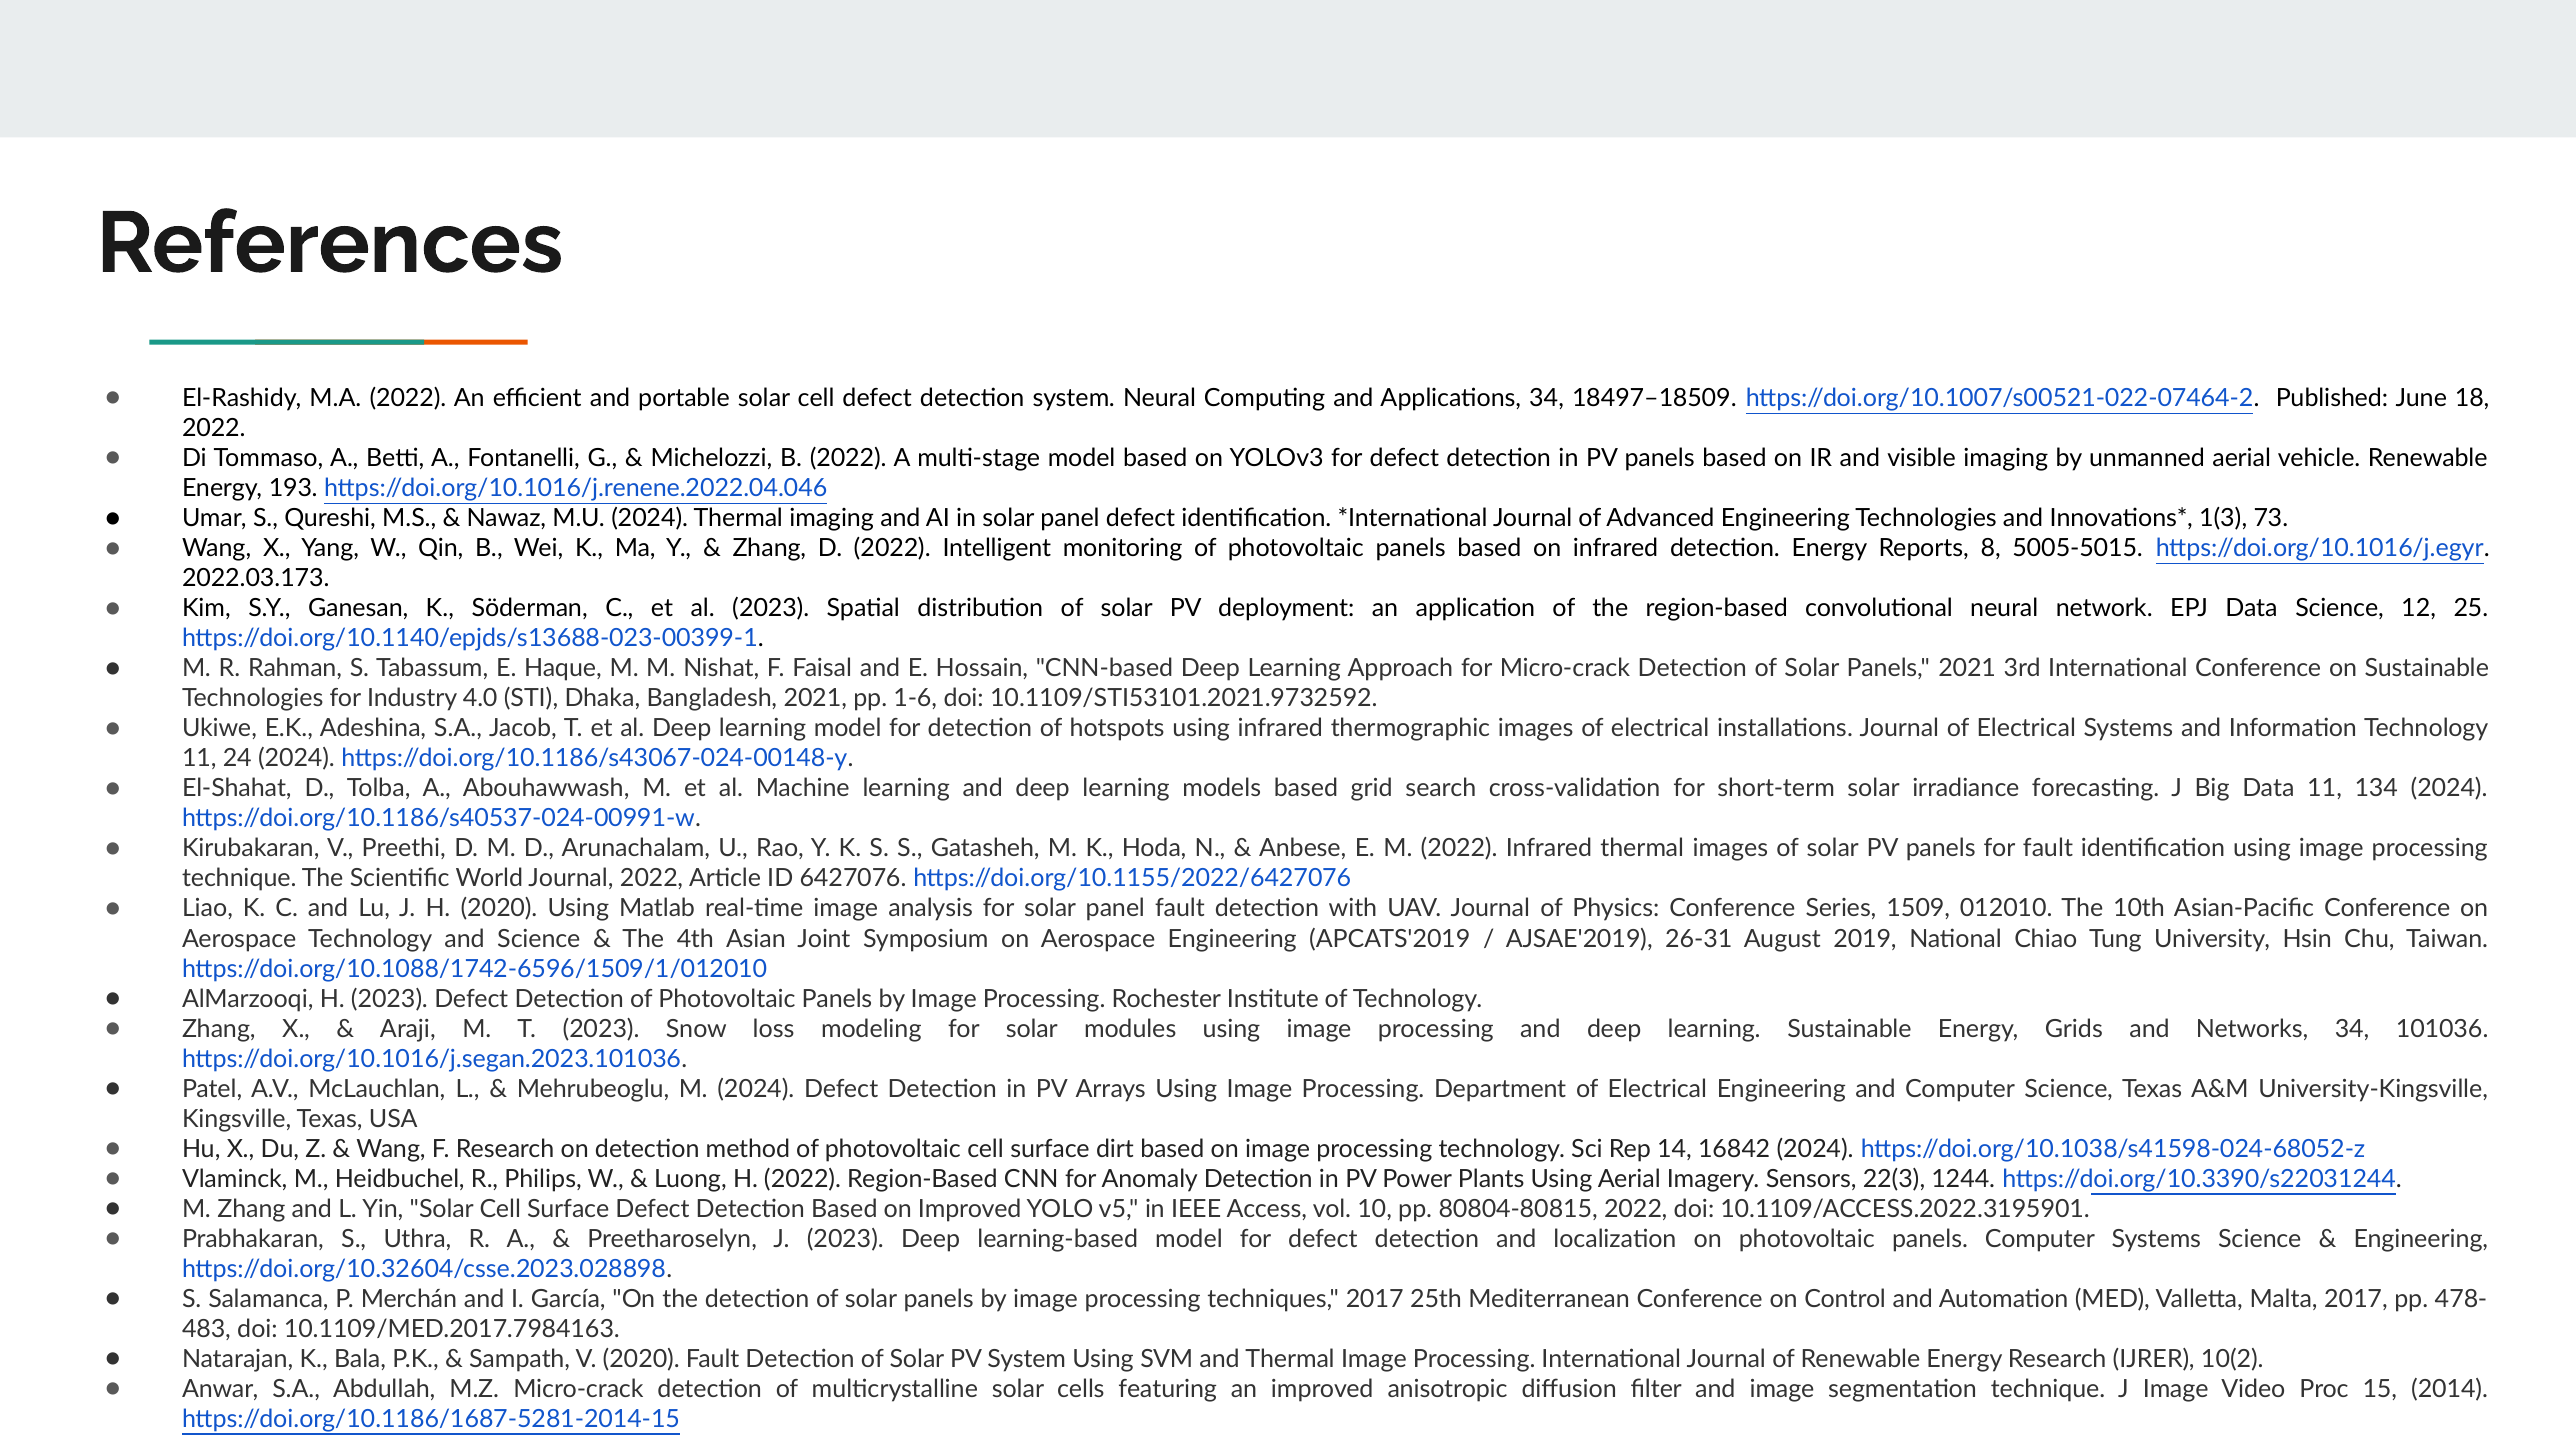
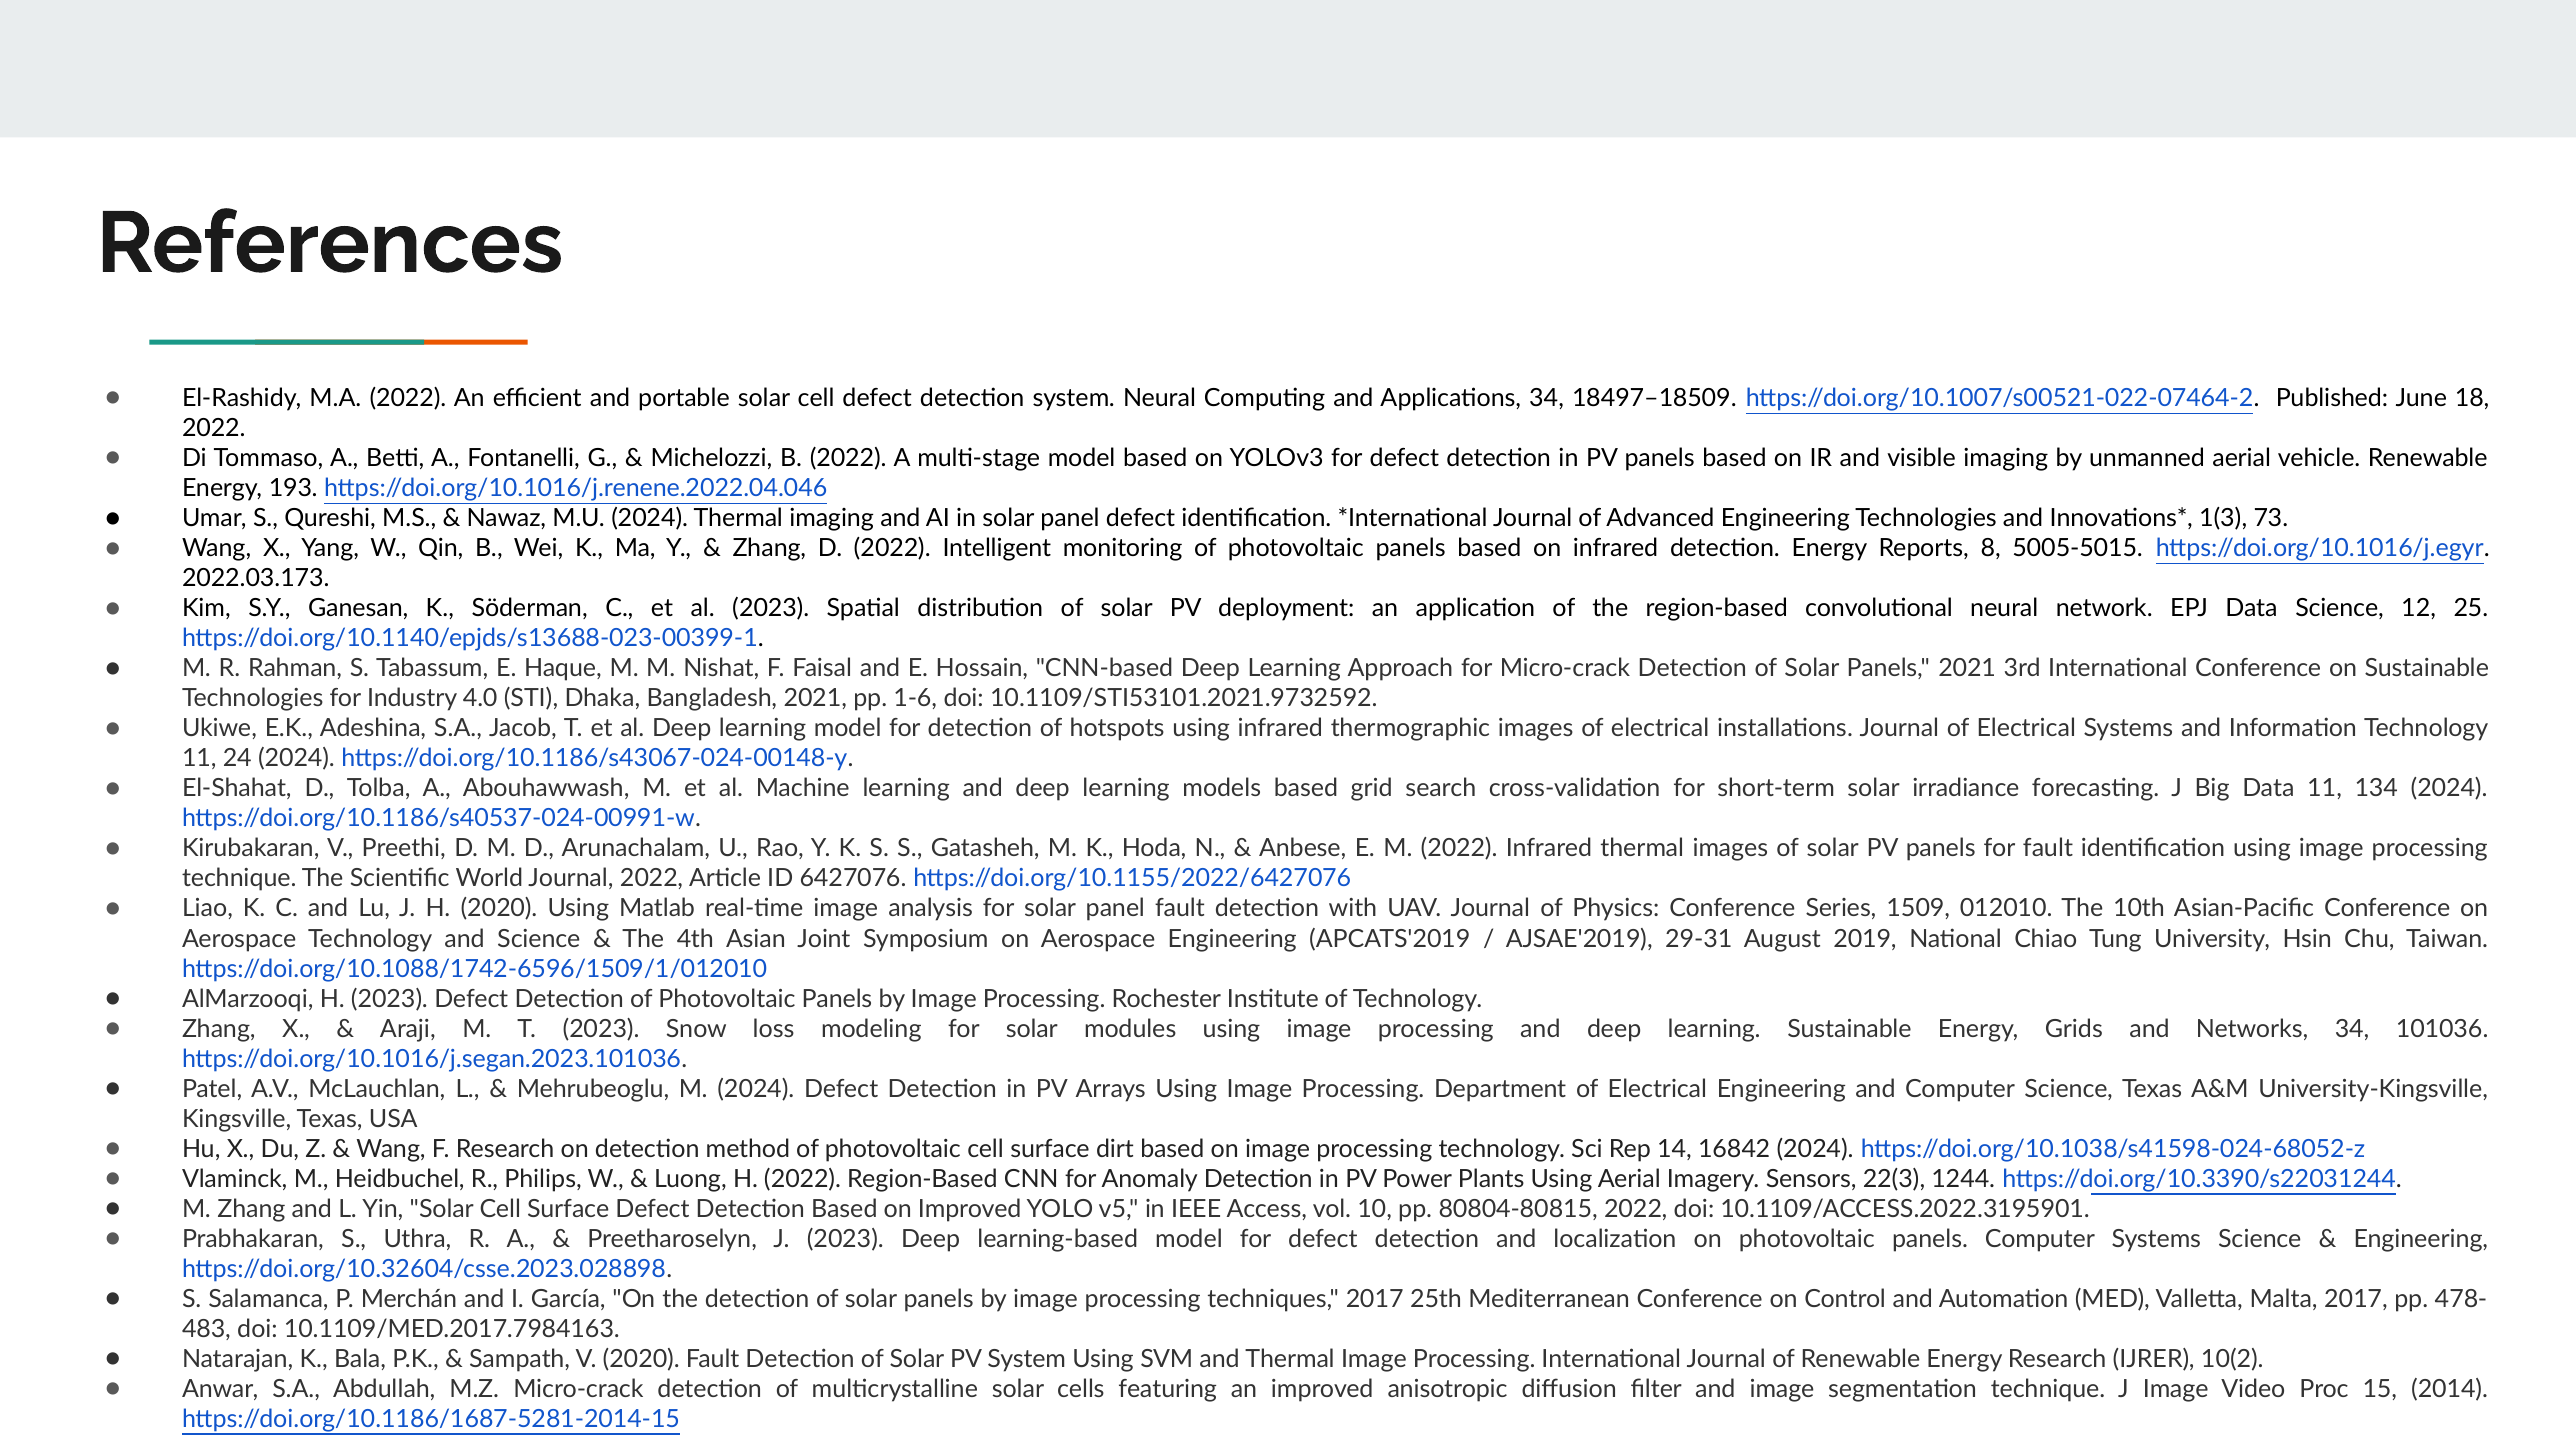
26-31: 26-31 -> 29-31
